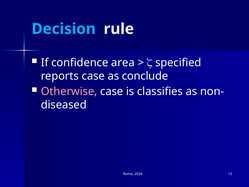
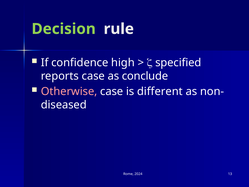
Decision colour: light blue -> light green
area: area -> high
classifies: classifies -> different
